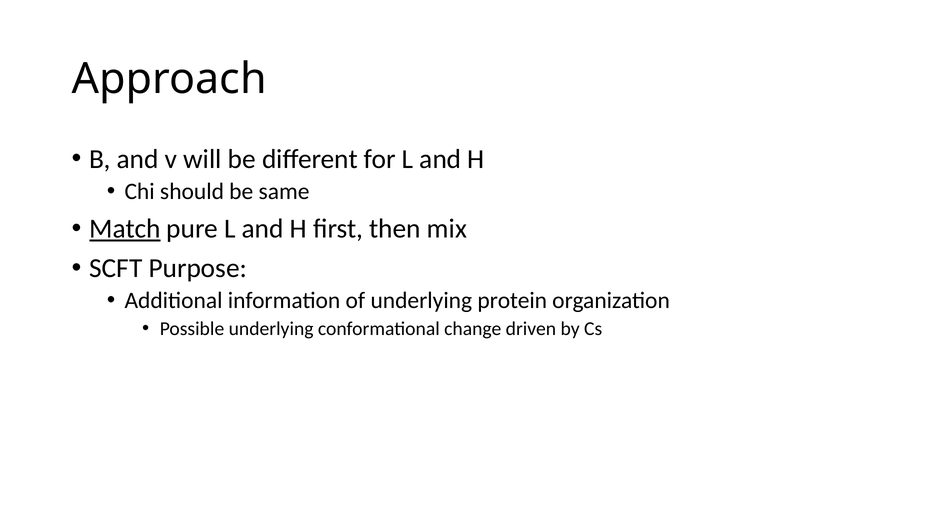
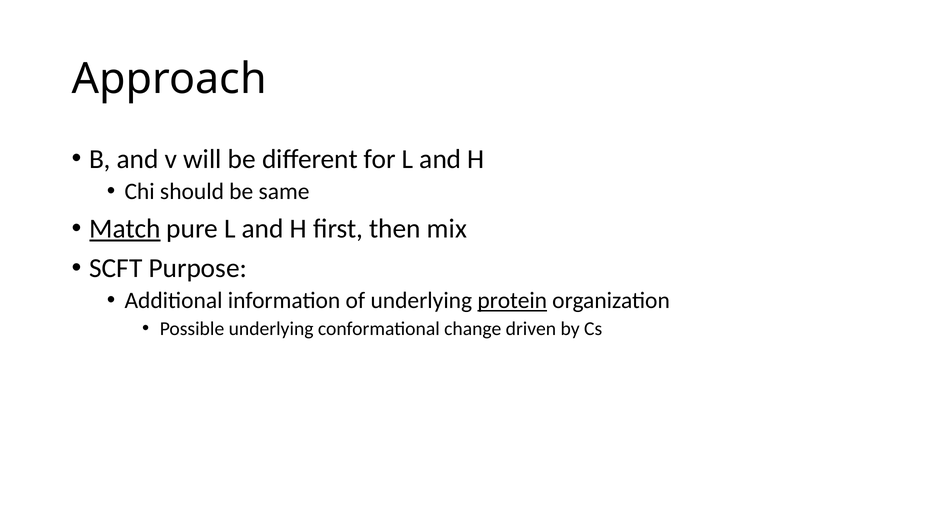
protein underline: none -> present
